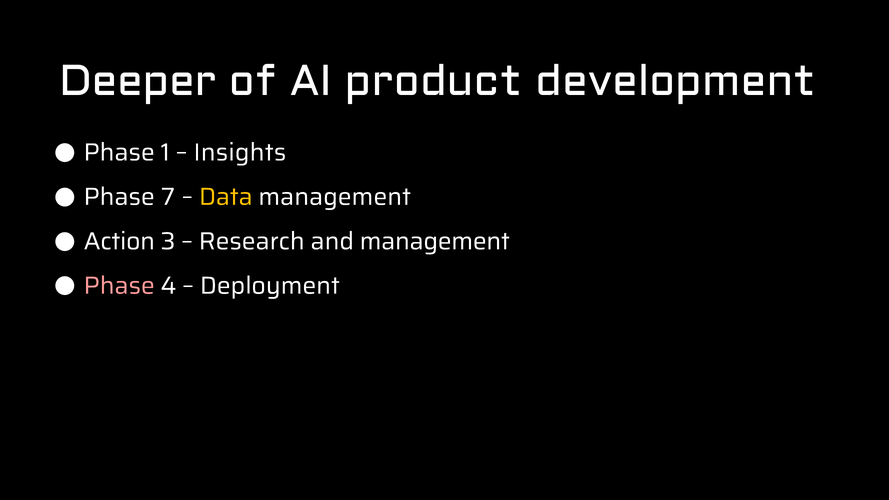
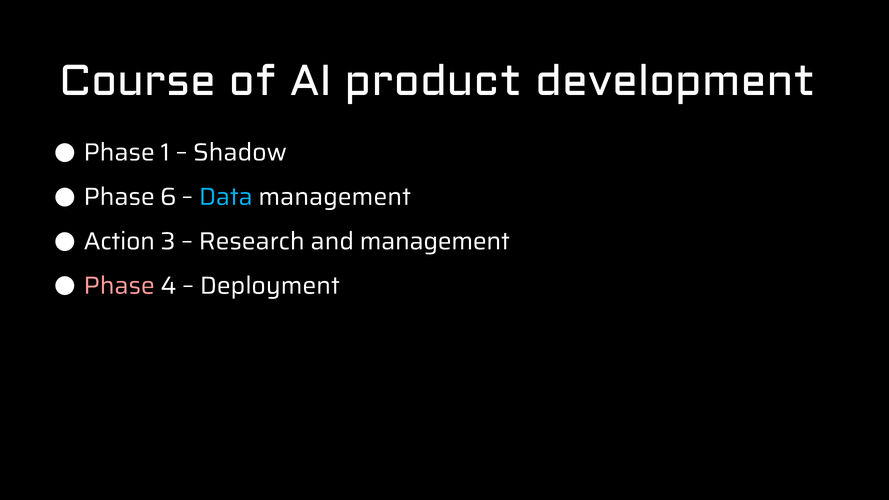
Deeper: Deeper -> Course
Insights: Insights -> Shadow
7: 7 -> 6
Data colour: yellow -> light blue
